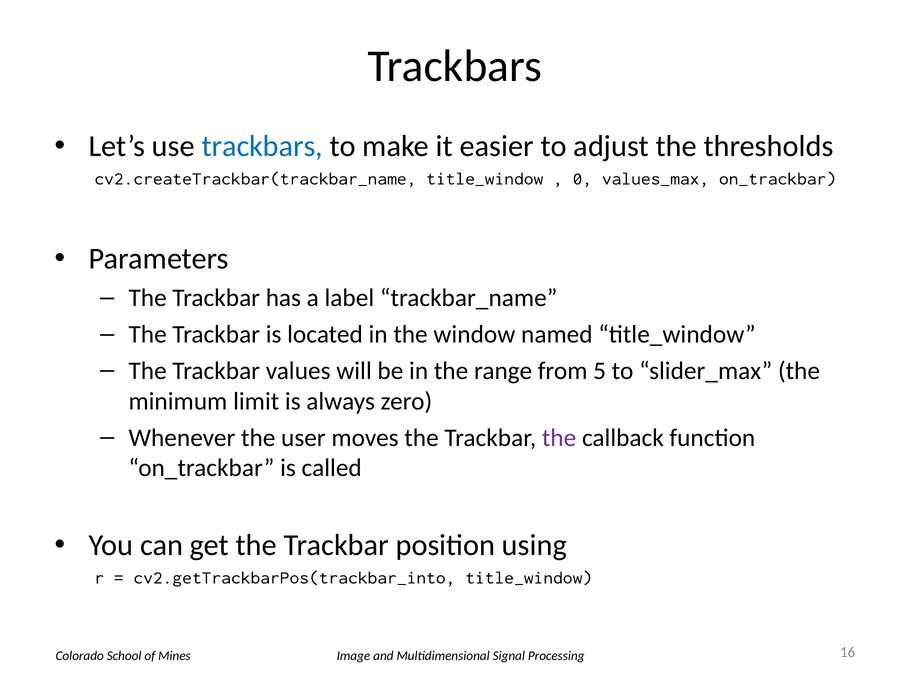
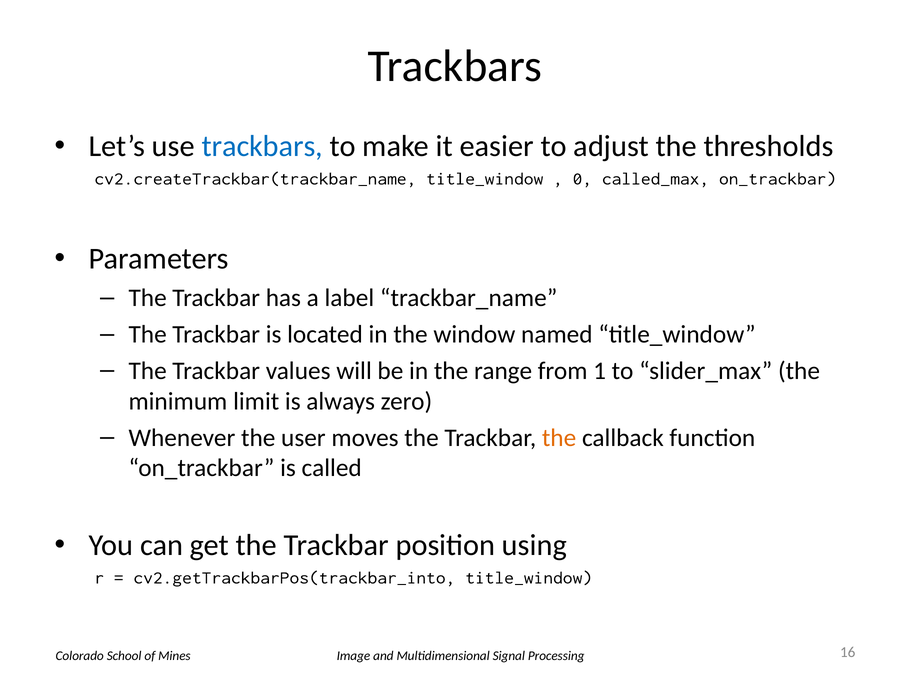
values_max: values_max -> called_max
5: 5 -> 1
the at (559, 437) colour: purple -> orange
